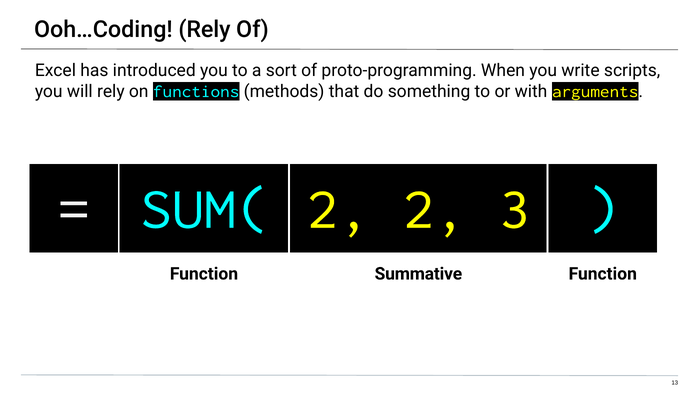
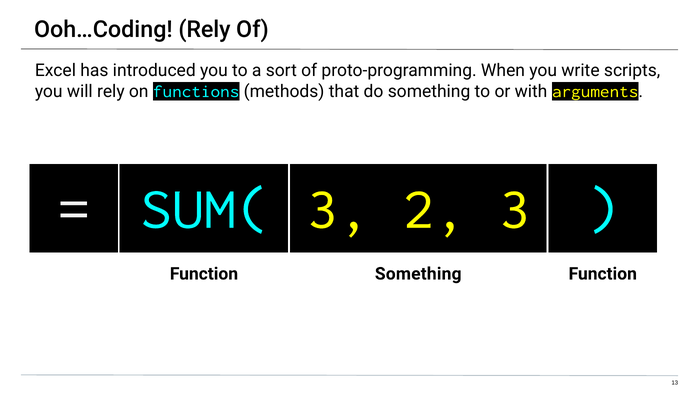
SUM( 2: 2 -> 3
Function Summative: Summative -> Something
